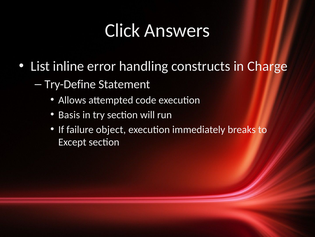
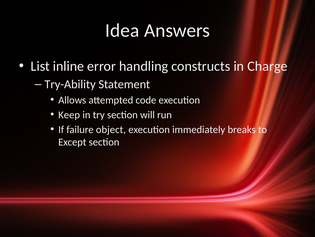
Click: Click -> Idea
Try-Define: Try-Define -> Try-Ability
Basis: Basis -> Keep
